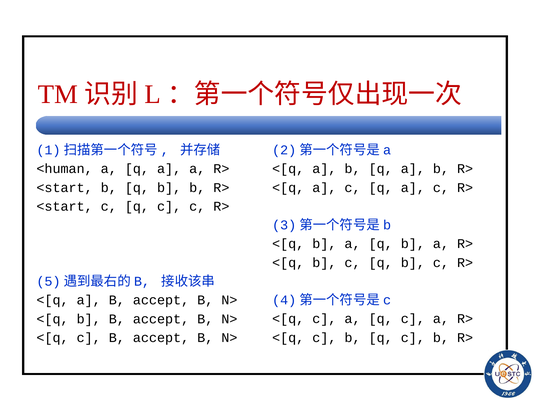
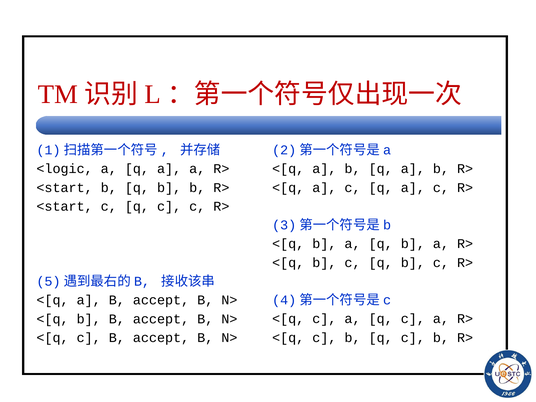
<human: <human -> <logic
